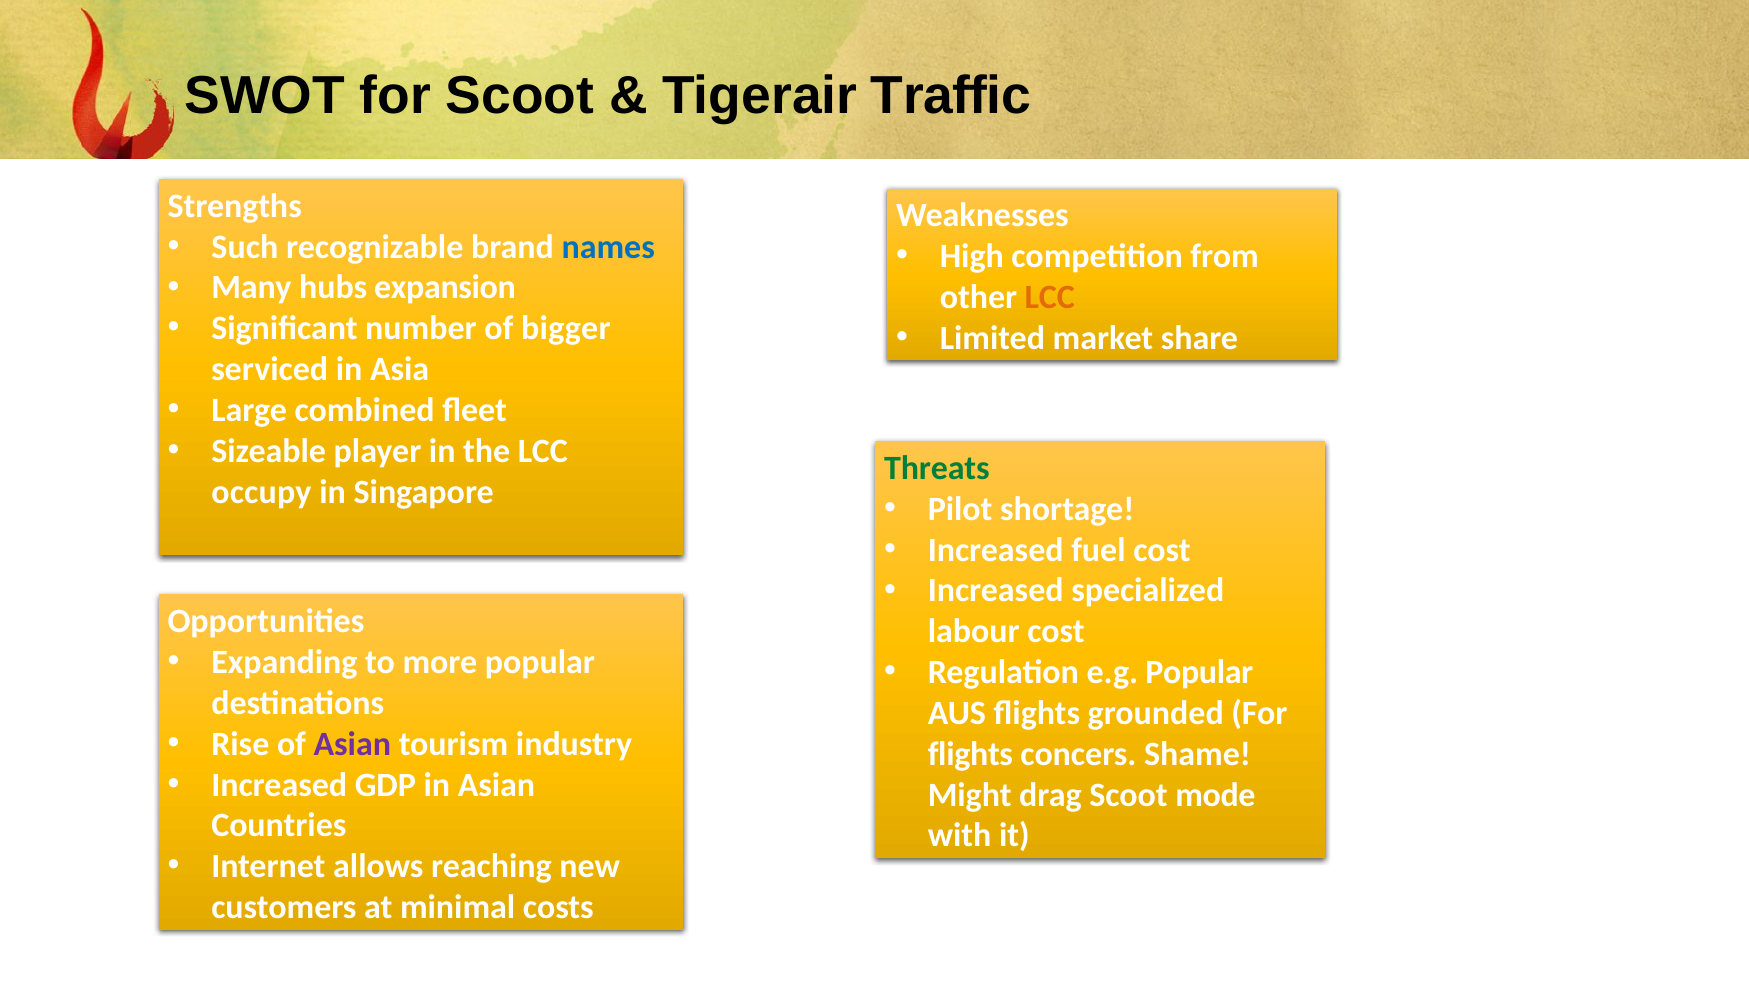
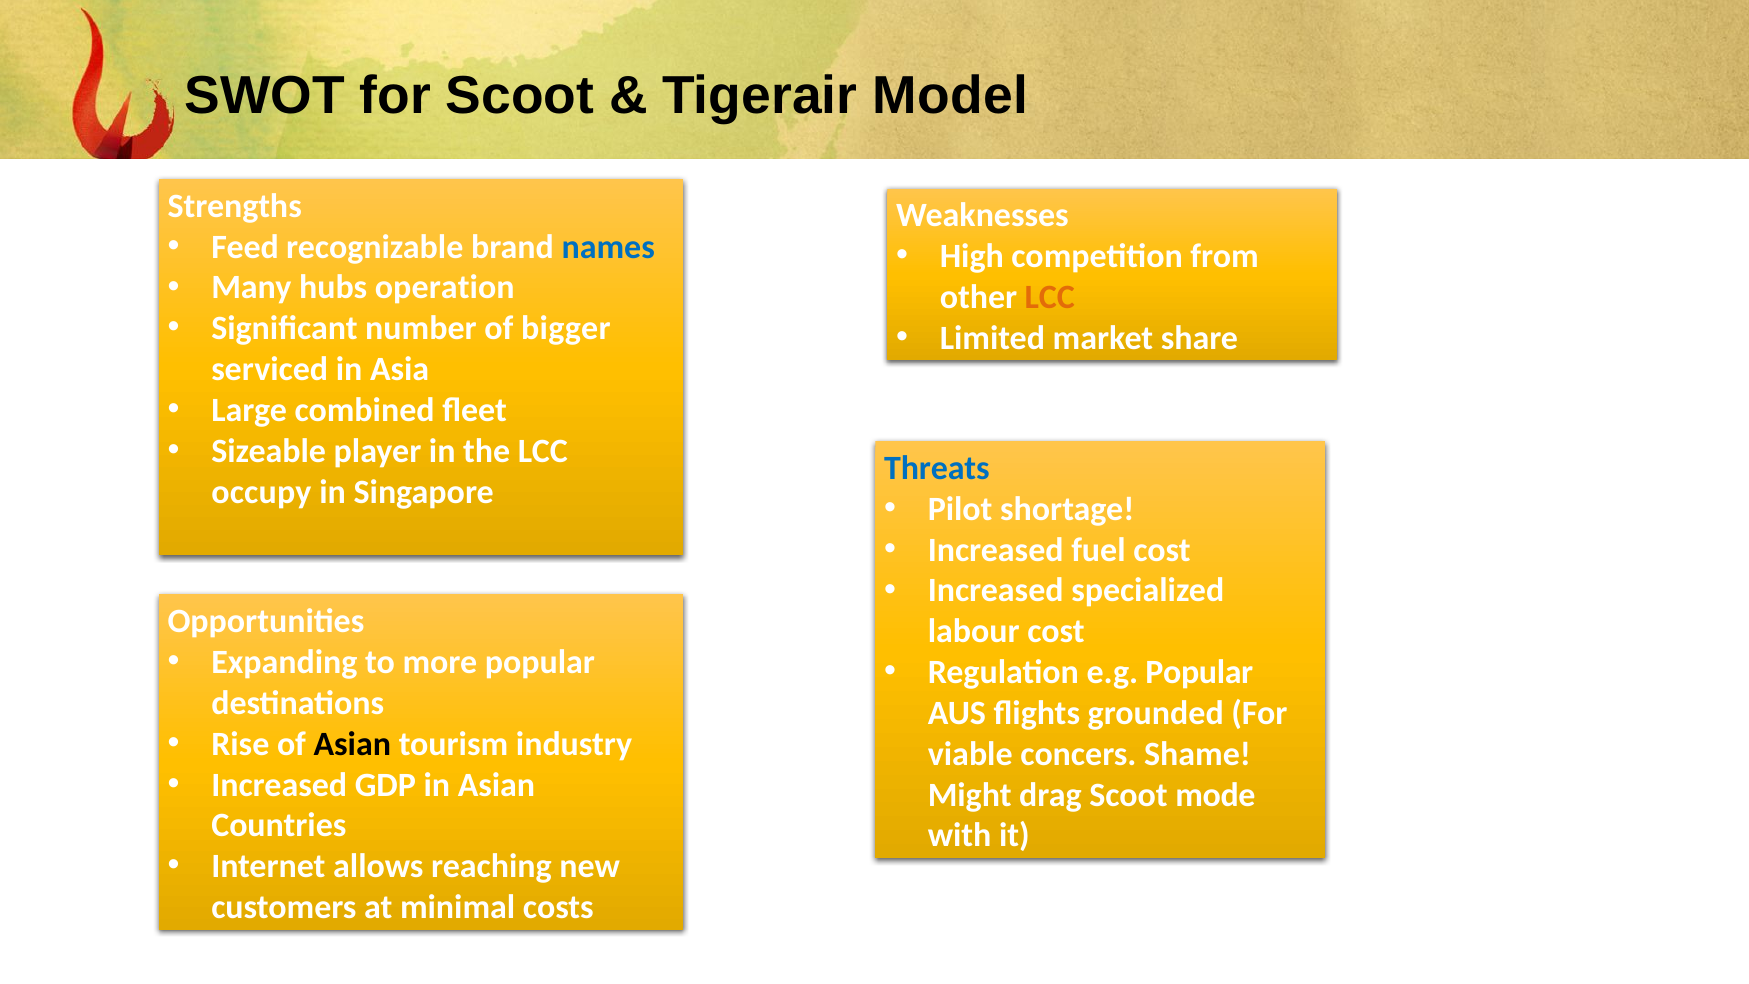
Traffic: Traffic -> Model
Such: Such -> Feed
expansion: expansion -> operation
Threats colour: green -> blue
Asian at (352, 744) colour: purple -> black
flights at (970, 754): flights -> viable
